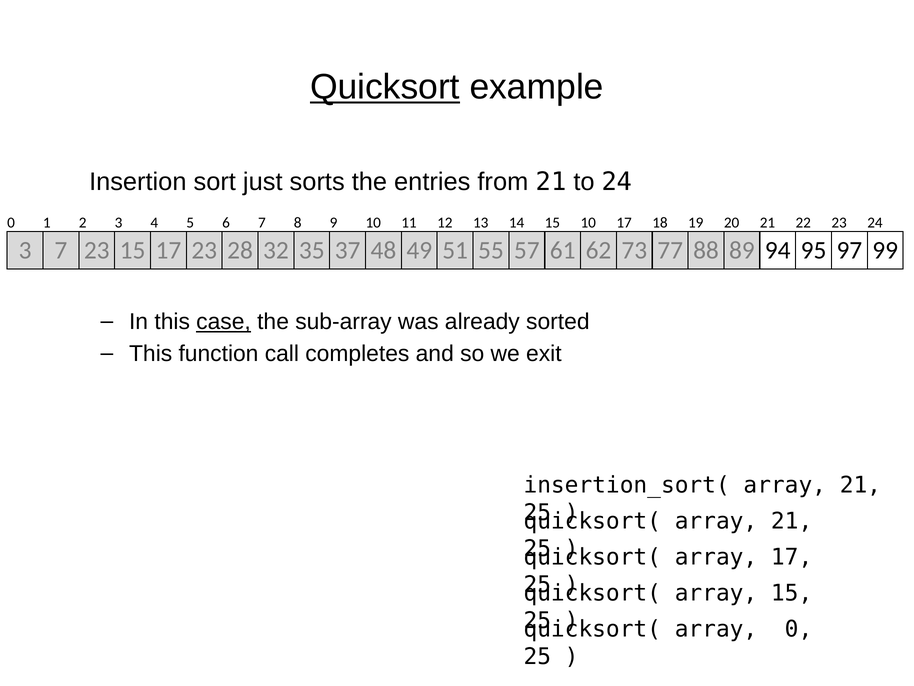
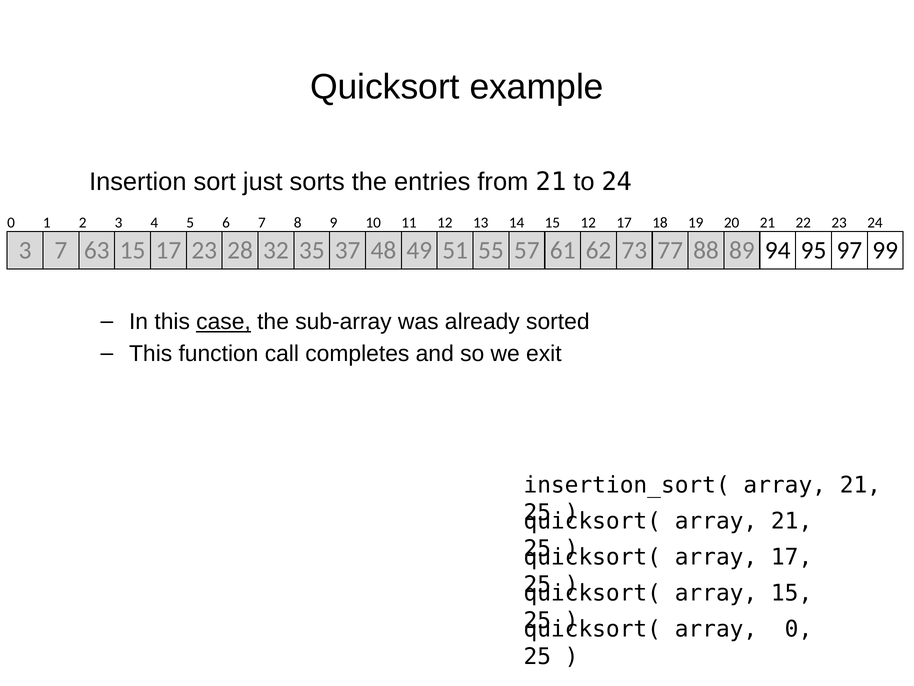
Quicksort underline: present -> none
15 10: 10 -> 12
7 23: 23 -> 63
